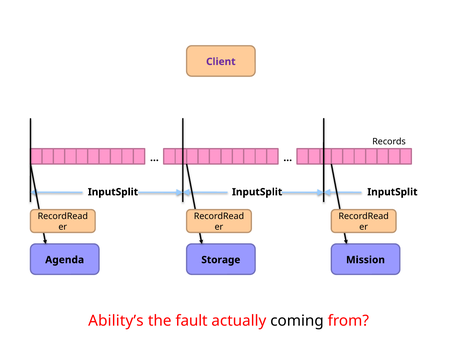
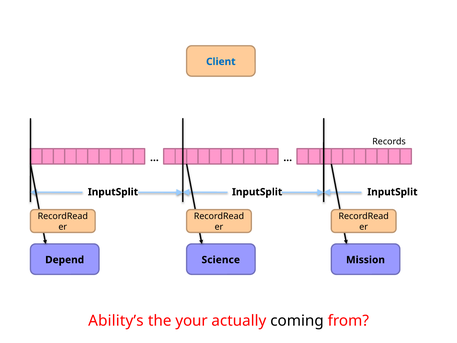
Client colour: purple -> blue
Agenda: Agenda -> Depend
Storage: Storage -> Science
fault: fault -> your
